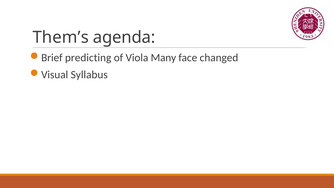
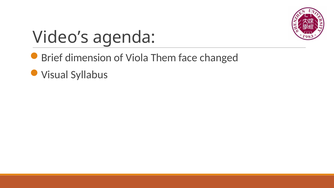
Them’s: Them’s -> Video’s
predicting: predicting -> dimension
Many: Many -> Them
